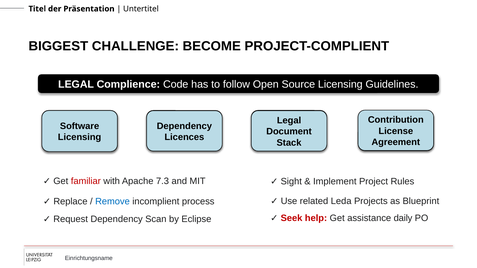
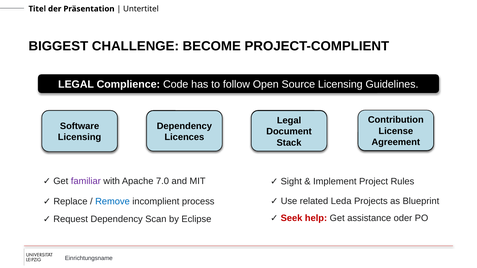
familiar colour: red -> purple
7.3: 7.3 -> 7.0
daily: daily -> oder
